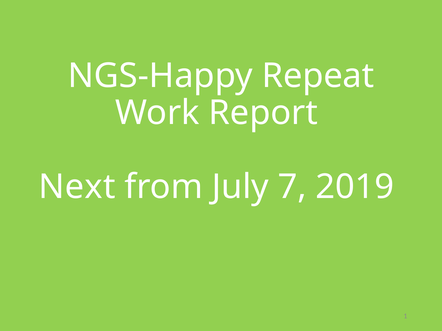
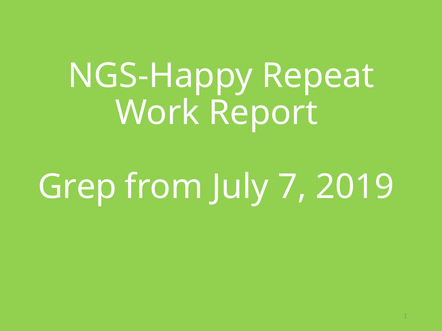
Next: Next -> Grep
